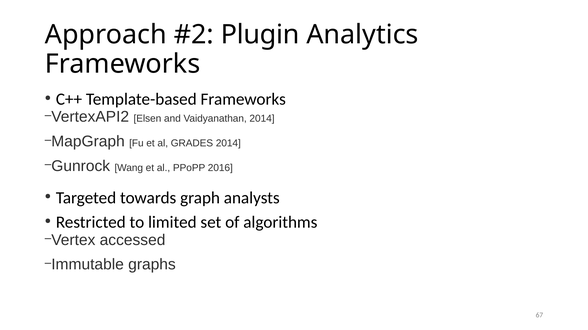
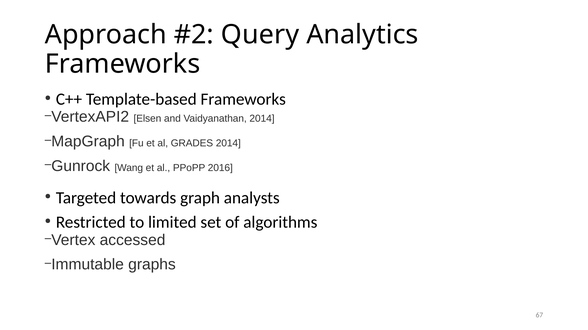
Plugin: Plugin -> Query
